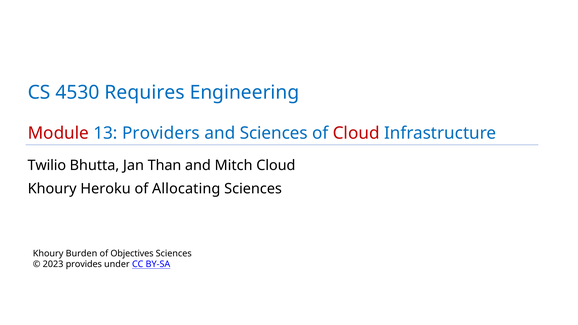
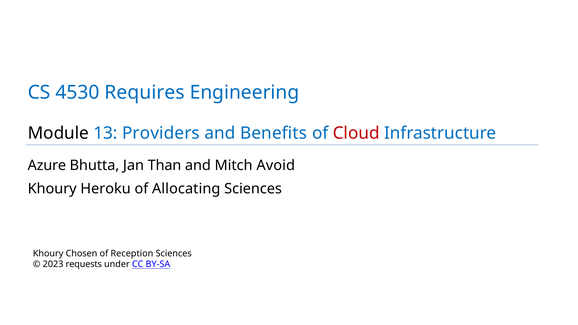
Module colour: red -> black
and Sciences: Sciences -> Benefits
Twilio: Twilio -> Azure
Mitch Cloud: Cloud -> Avoid
Burden: Burden -> Chosen
Objectives: Objectives -> Reception
provides: provides -> requests
